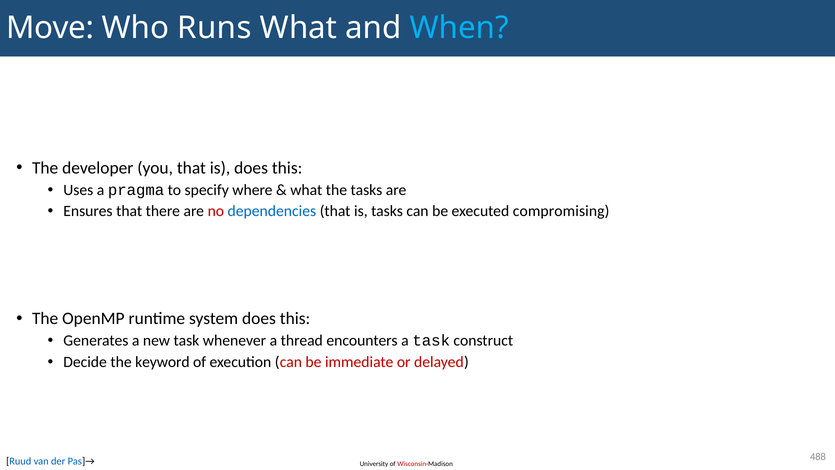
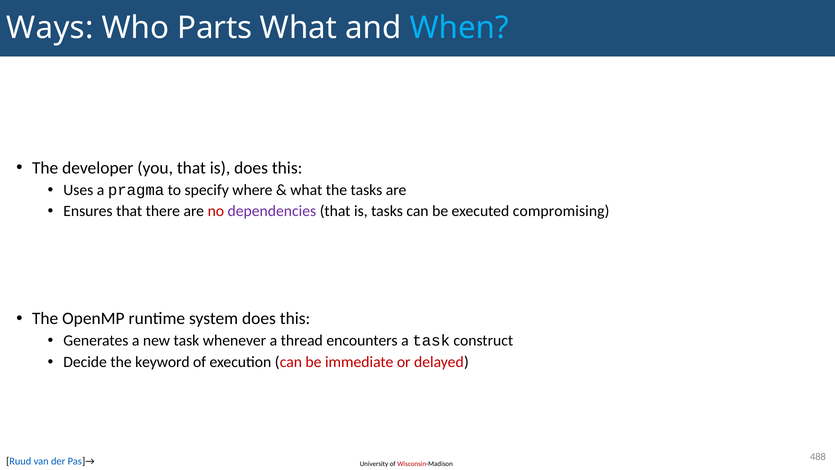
Move: Move -> Ways
Runs: Runs -> Parts
dependencies colour: blue -> purple
